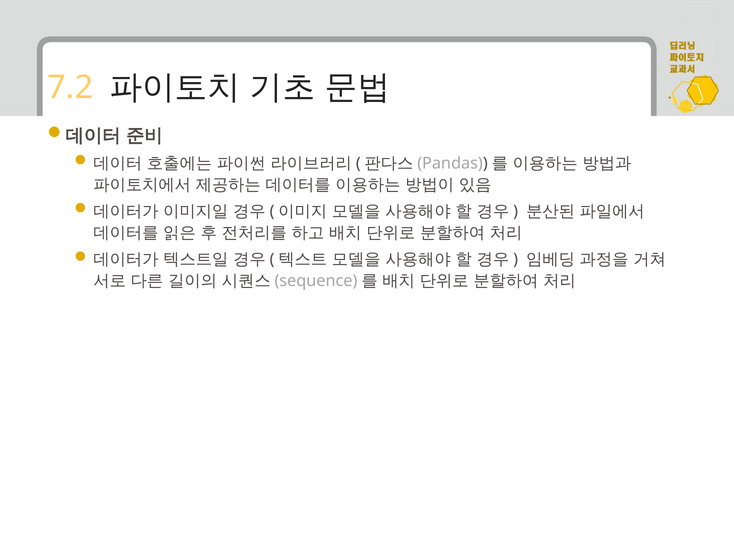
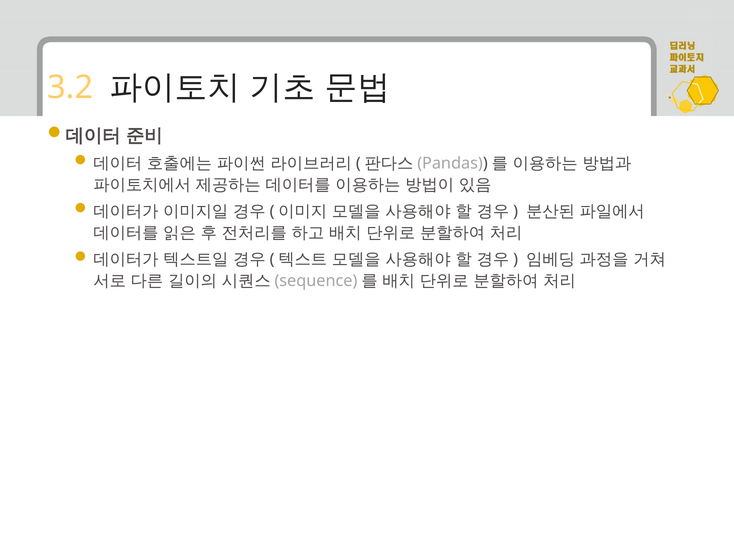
7.2: 7.2 -> 3.2
